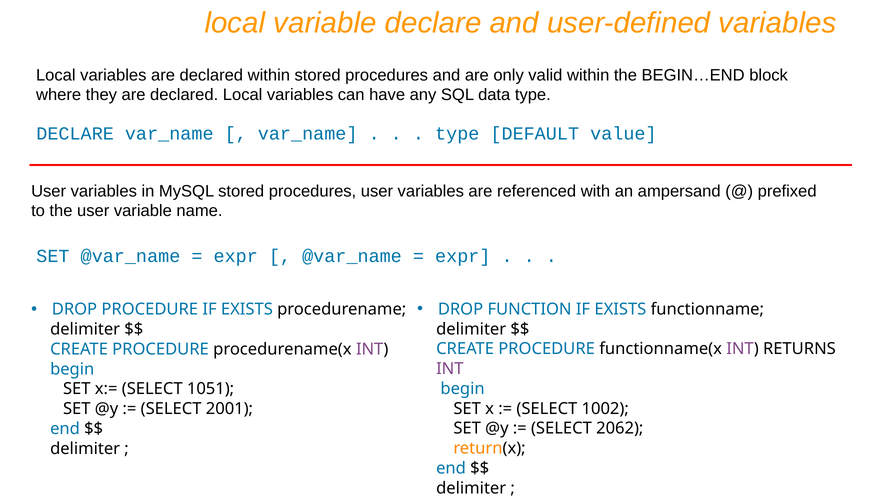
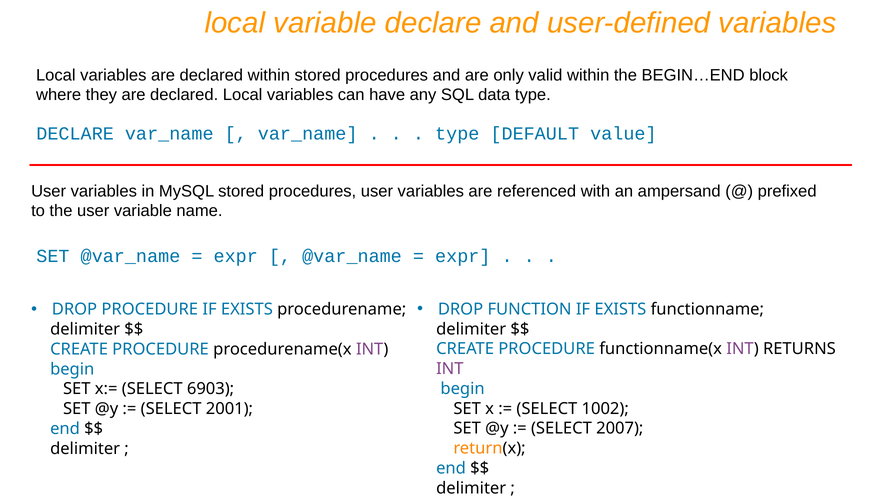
1051: 1051 -> 6903
2062: 2062 -> 2007
